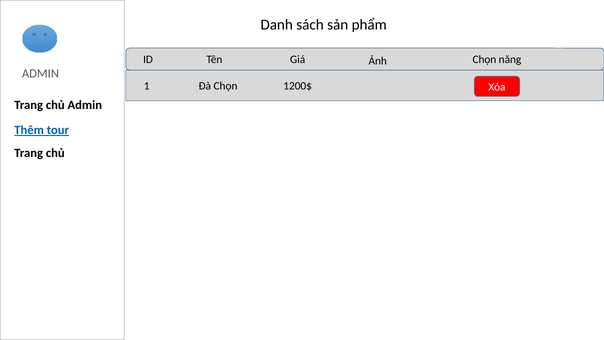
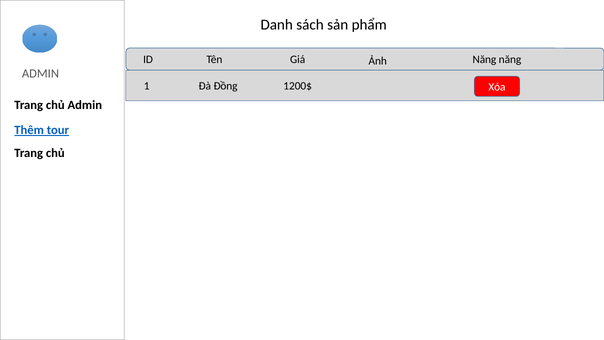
Ảnh Chọn: Chọn -> Năng
Đà Chọn: Chọn -> Đồng
